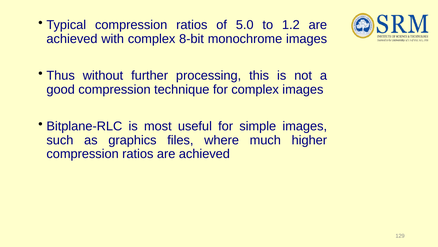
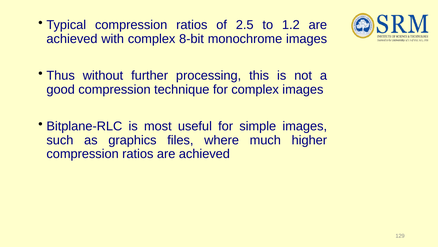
5.0: 5.0 -> 2.5
